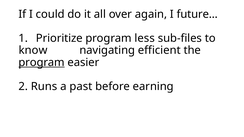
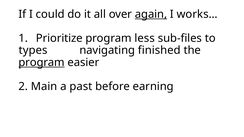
again underline: none -> present
future…: future… -> works…
know: know -> types
efficient: efficient -> finished
Runs: Runs -> Main
